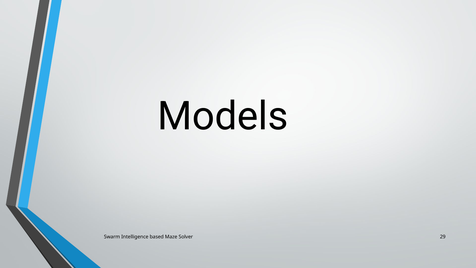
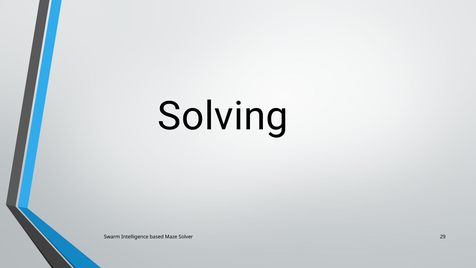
Models: Models -> Solving
